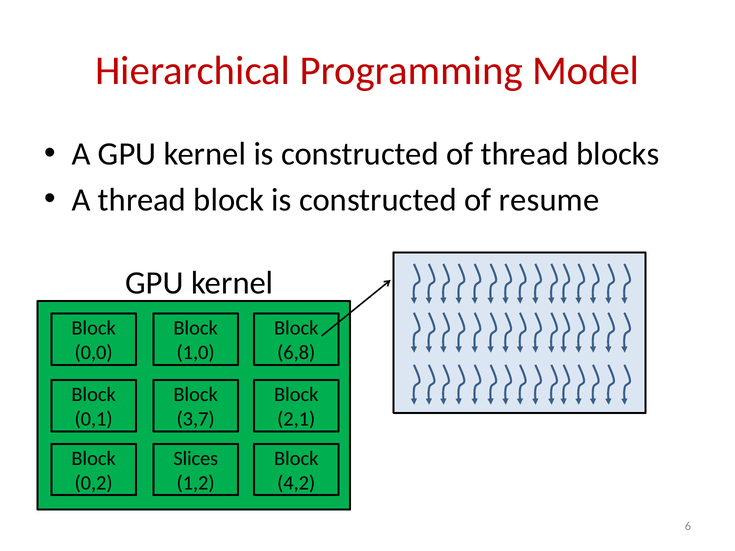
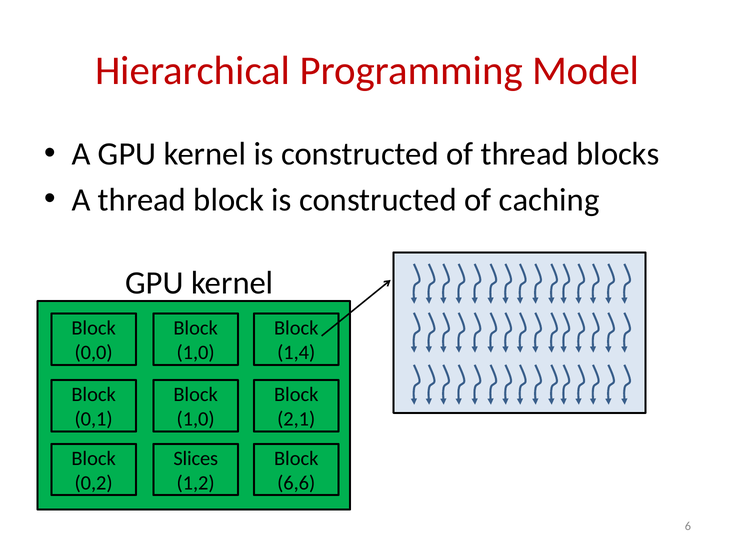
resume: resume -> caching
6,8: 6,8 -> 1,4
3,7 at (196, 419): 3,7 -> 1,0
4,2: 4,2 -> 6,6
